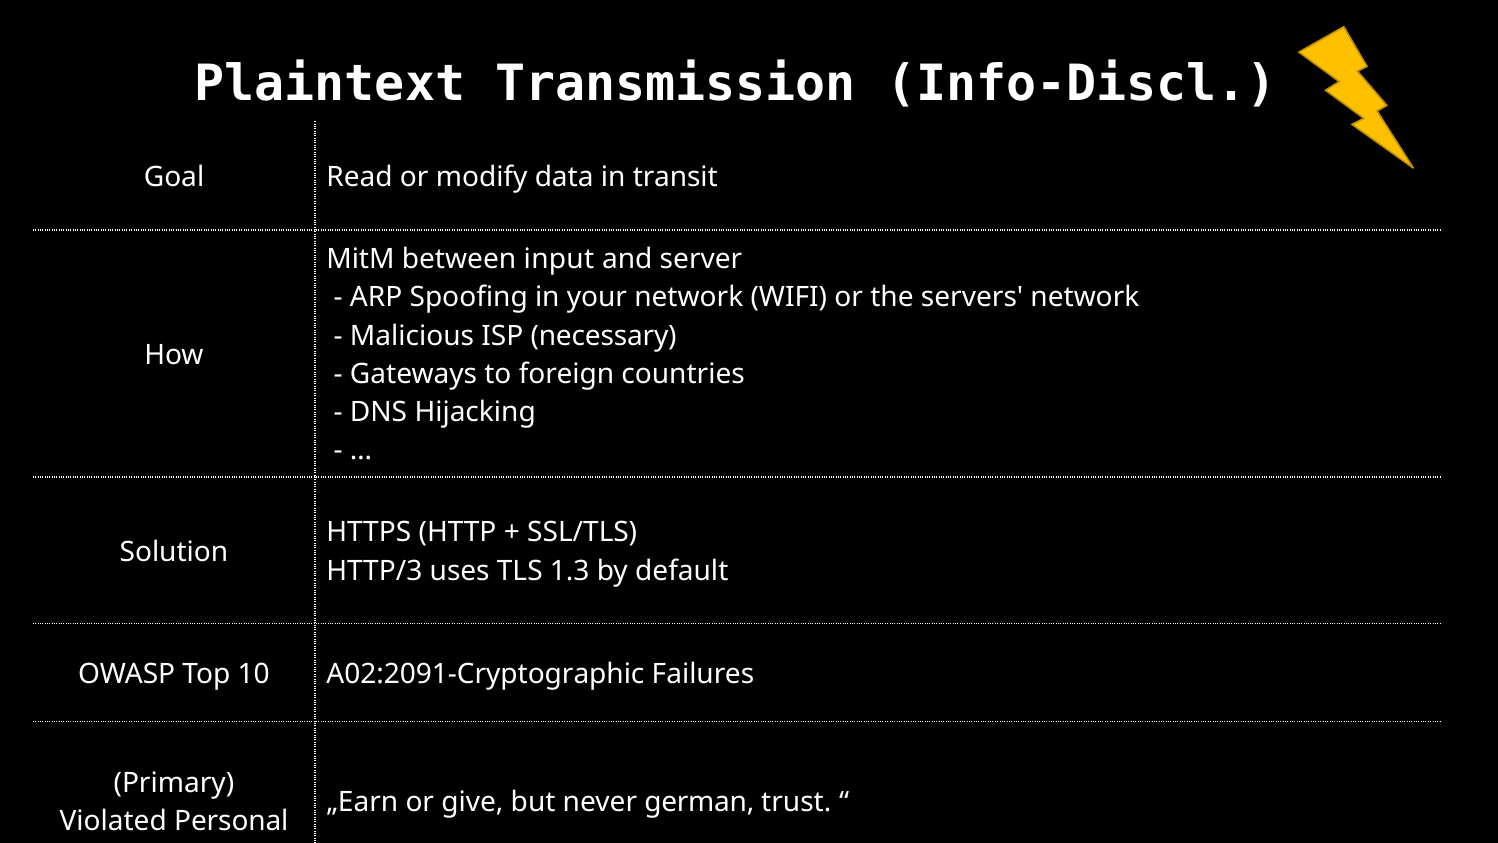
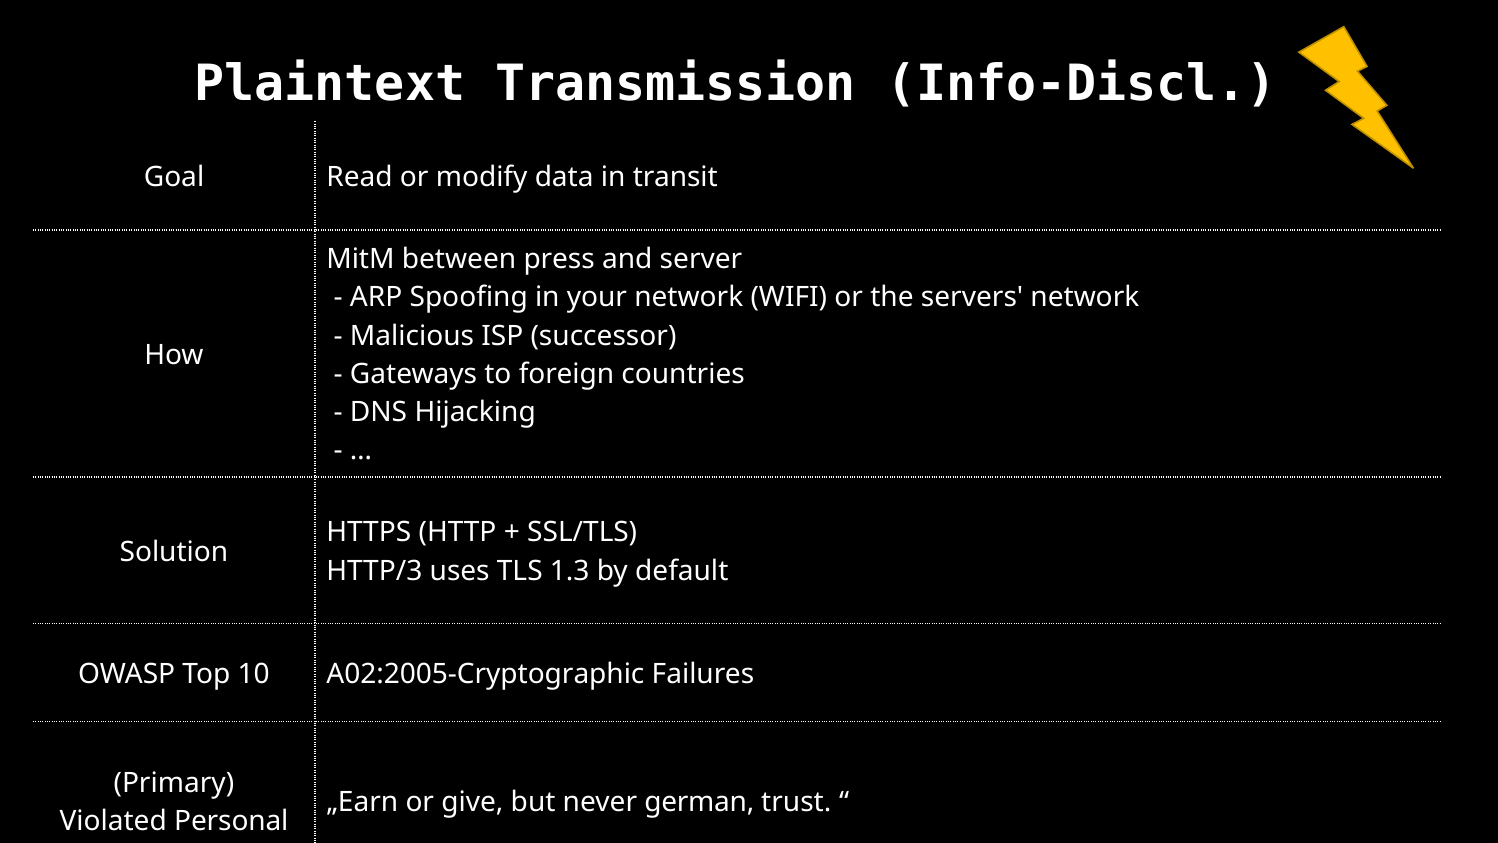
input: input -> press
necessary: necessary -> successor
A02:2091-Cryptographic: A02:2091-Cryptographic -> A02:2005-Cryptographic
